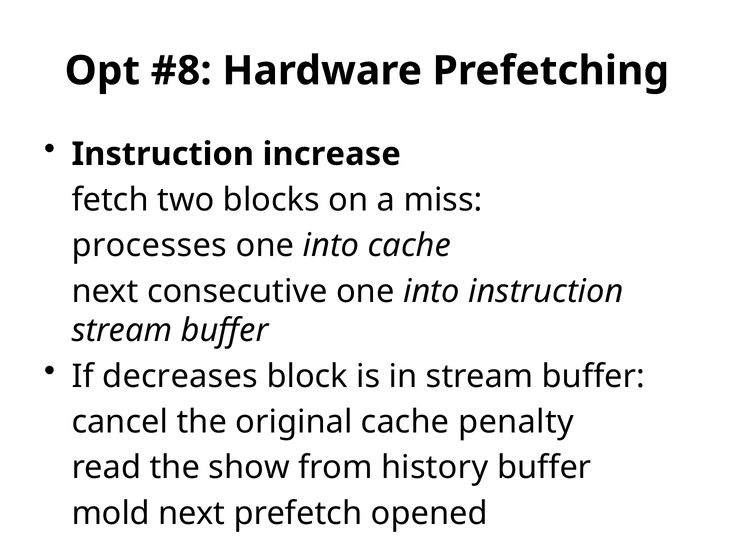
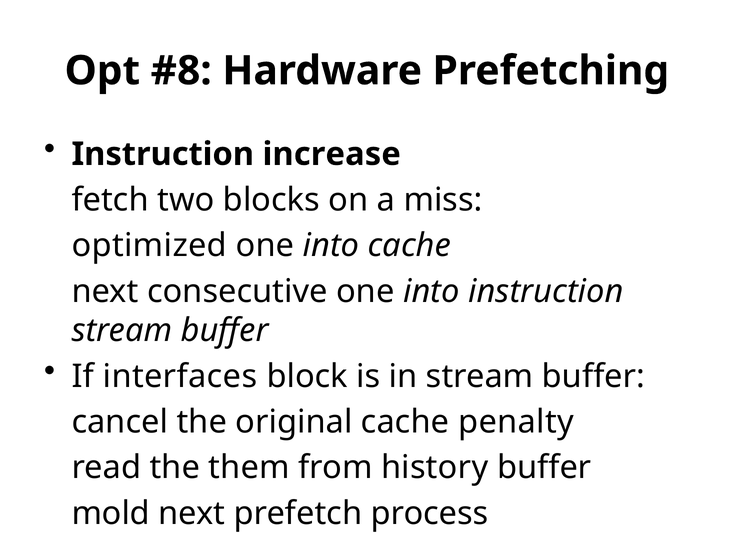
processes: processes -> optimized
decreases: decreases -> interfaces
show: show -> them
opened: opened -> process
